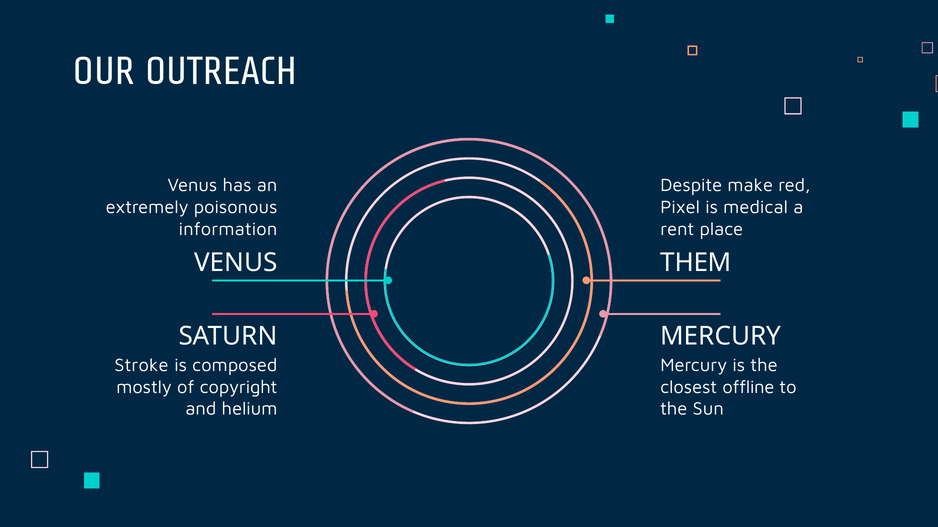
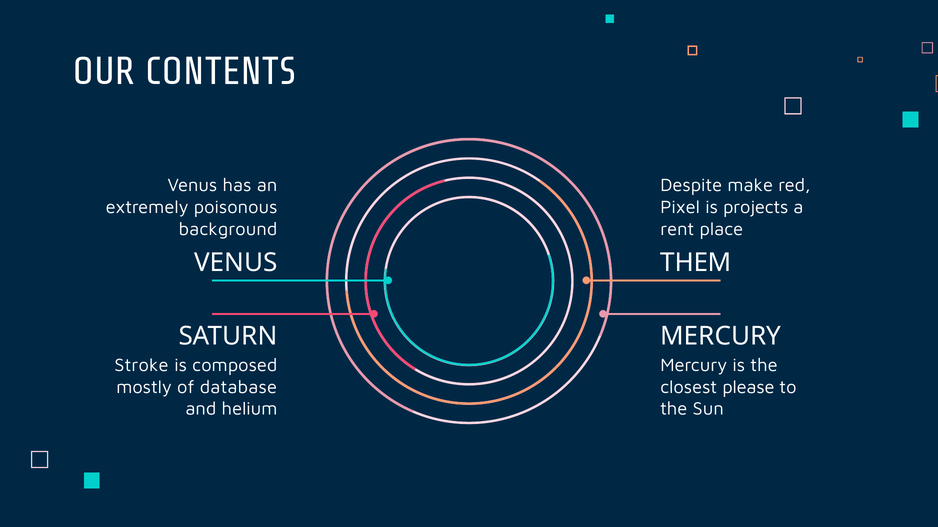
OUTREACH: OUTREACH -> CONTENTS
medical: medical -> projects
information: information -> background
copyright: copyright -> database
offline: offline -> please
